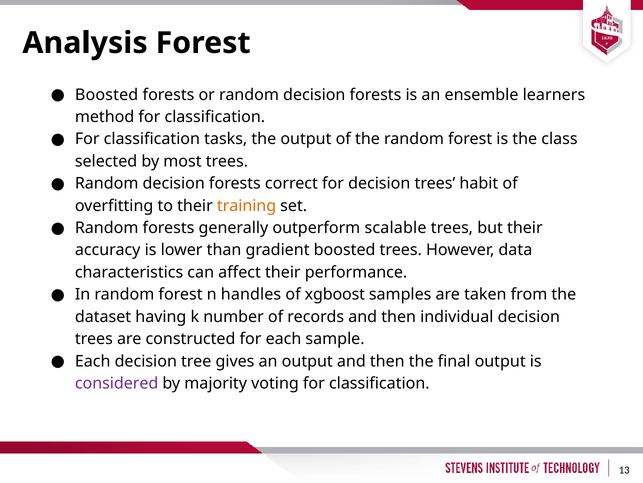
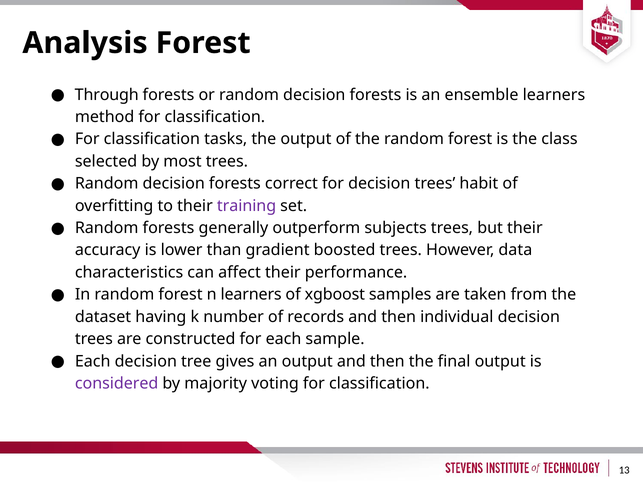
Boosted at (107, 95): Boosted -> Through
training colour: orange -> purple
scalable: scalable -> subjects
n handles: handles -> learners
